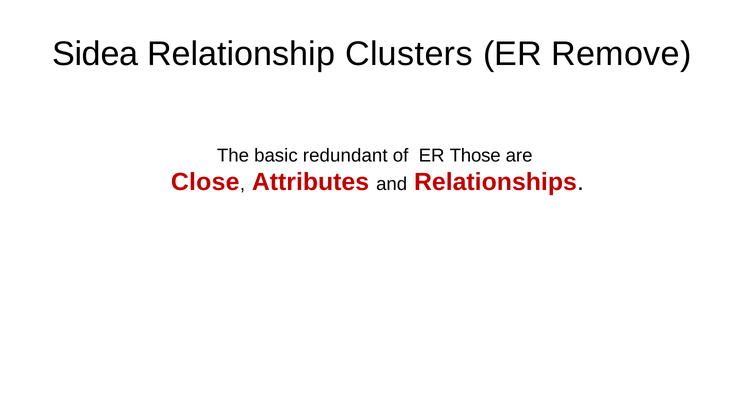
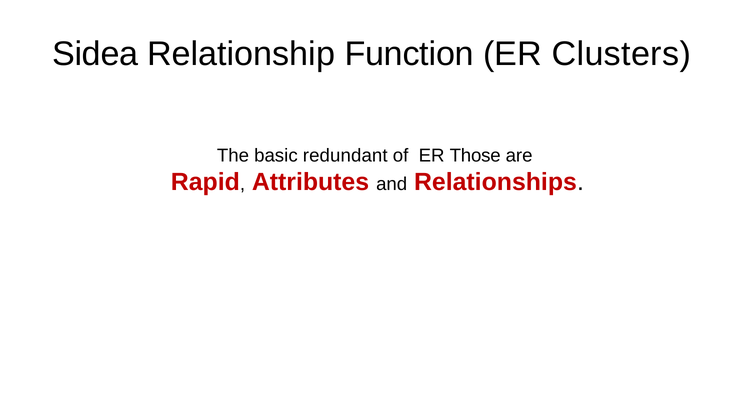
Clusters: Clusters -> Function
Remove: Remove -> Clusters
Close: Close -> Rapid
